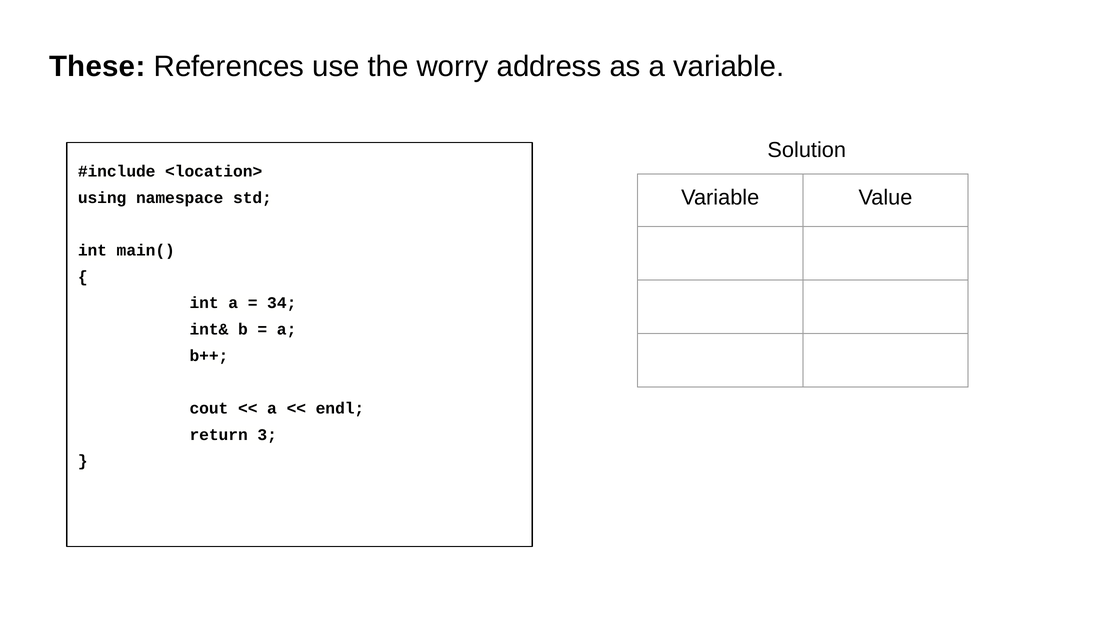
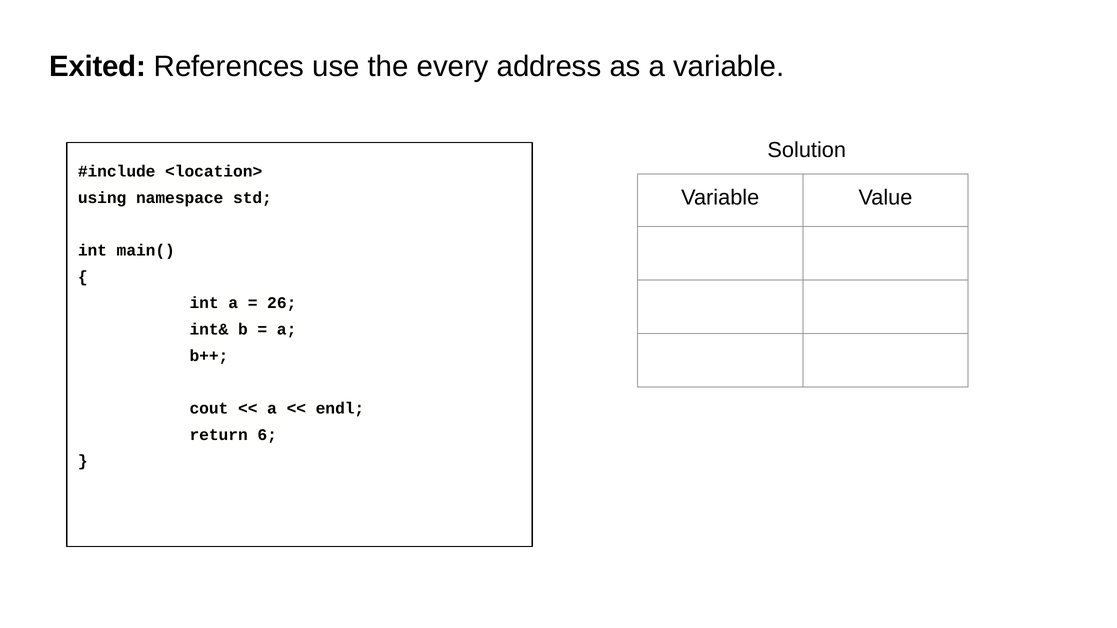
These: These -> Exited
worry: worry -> every
34: 34 -> 26
3: 3 -> 6
